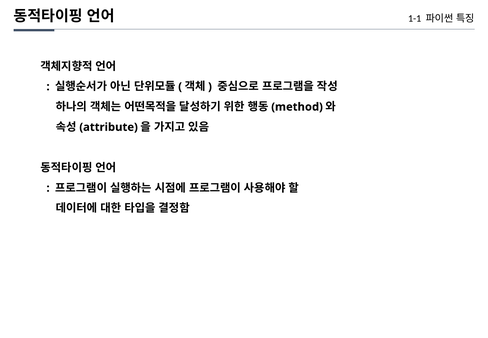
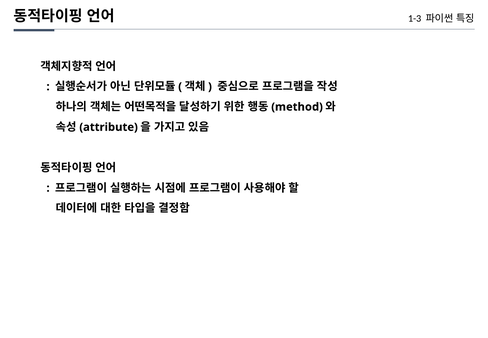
1-1: 1-1 -> 1-3
